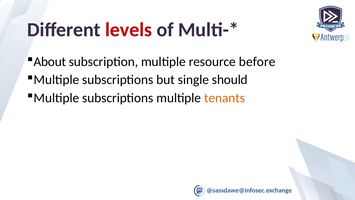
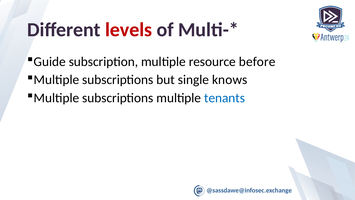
About: About -> Guide
should: should -> knows
tenants colour: orange -> blue
